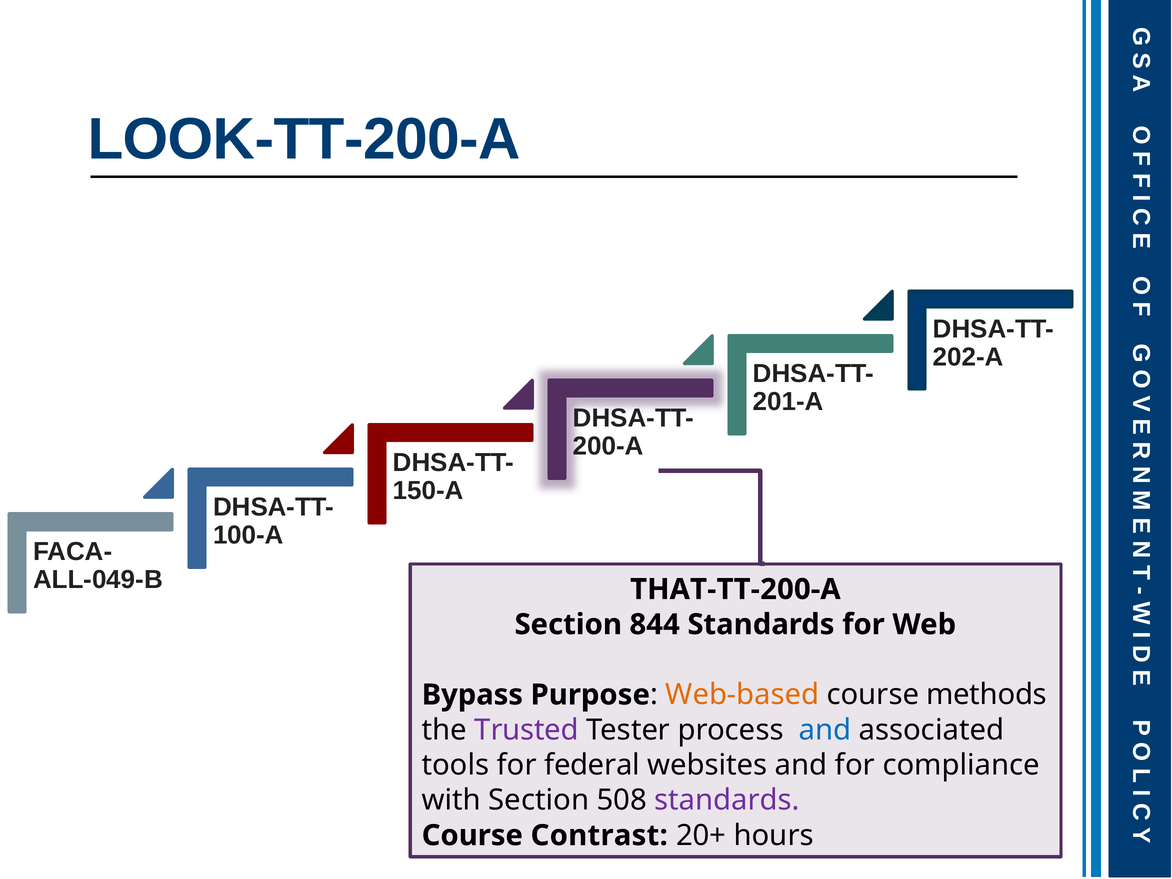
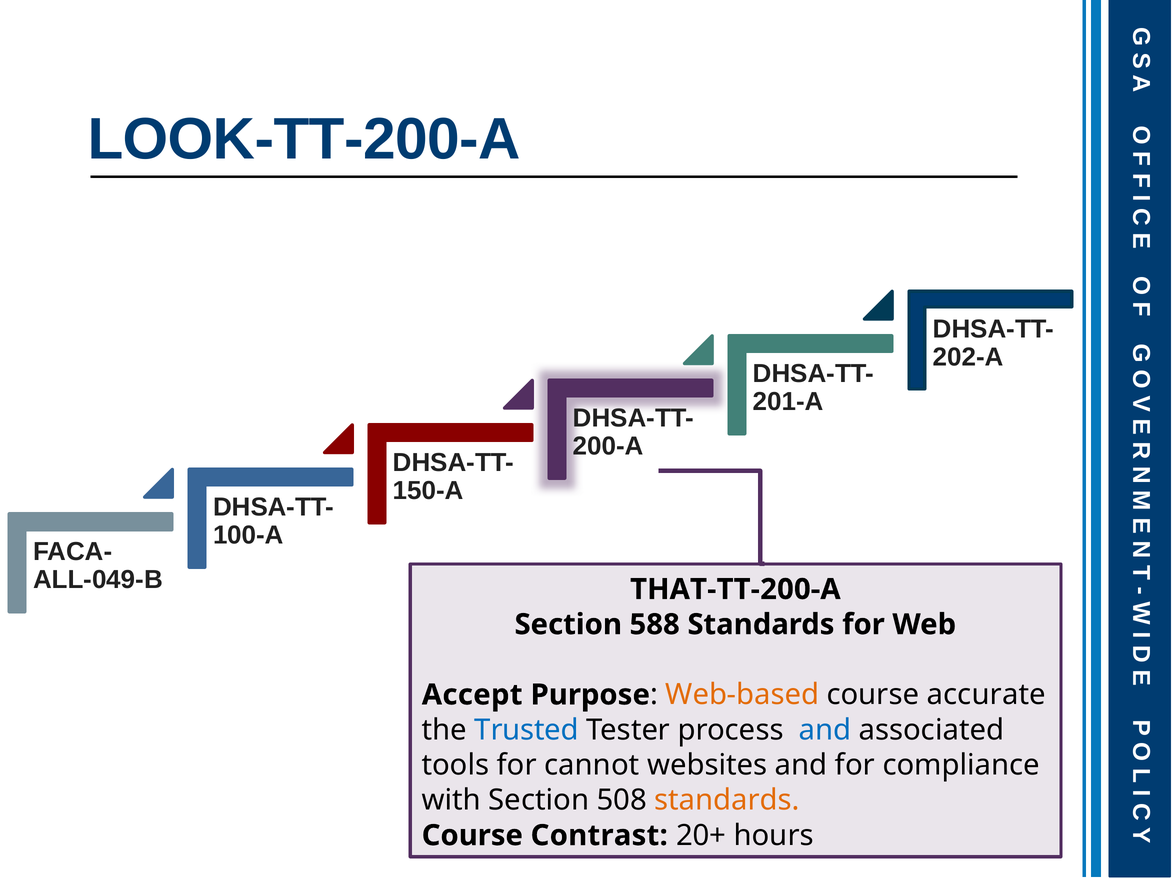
844: 844 -> 588
Bypass: Bypass -> Accept
methods: methods -> accurate
Trusted colour: purple -> blue
federal: federal -> cannot
standards at (727, 800) colour: purple -> orange
